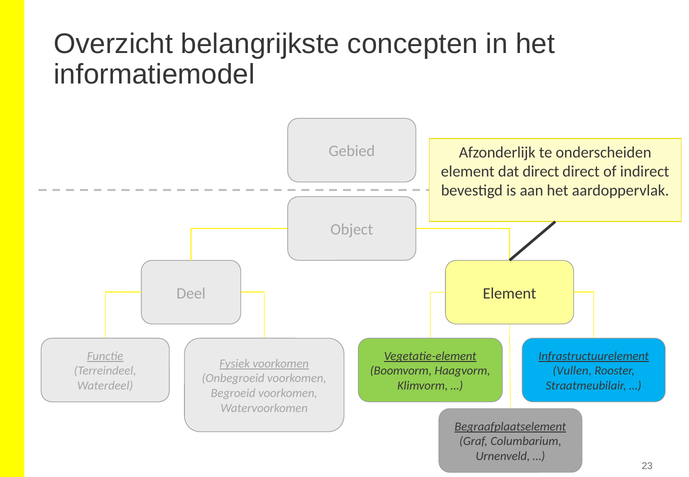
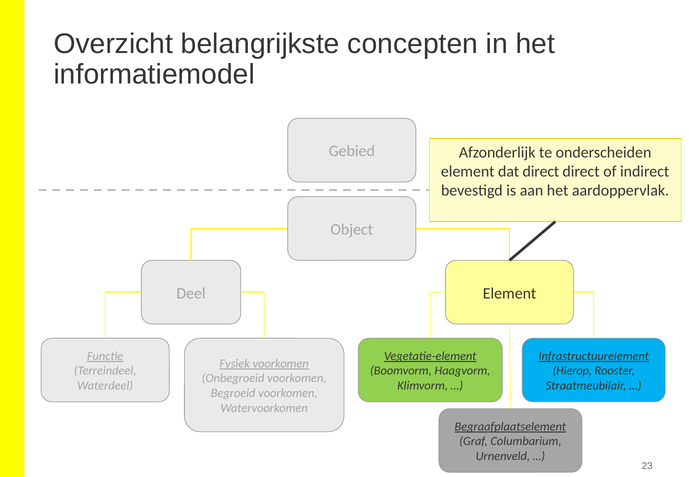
Vullen: Vullen -> Hierop
